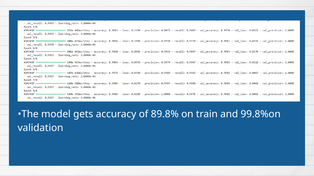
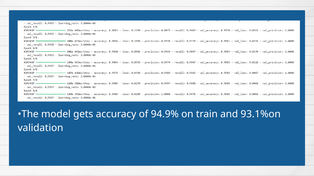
89.8%: 89.8% -> 94.9%
99.8%on: 99.8%on -> 93.1%on
